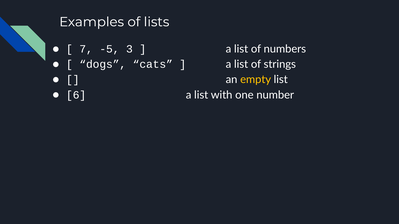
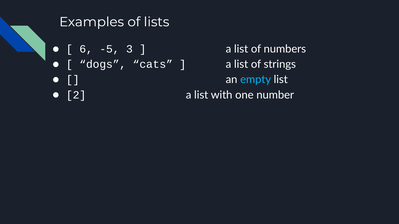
7: 7 -> 6
empty colour: yellow -> light blue
6: 6 -> 2
